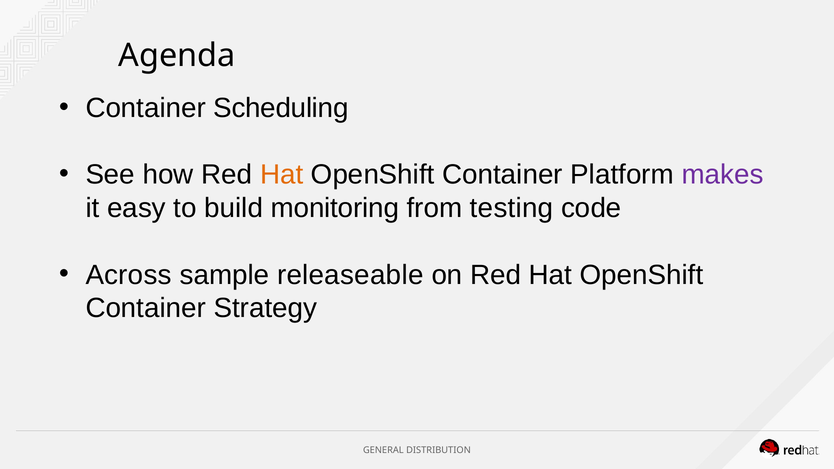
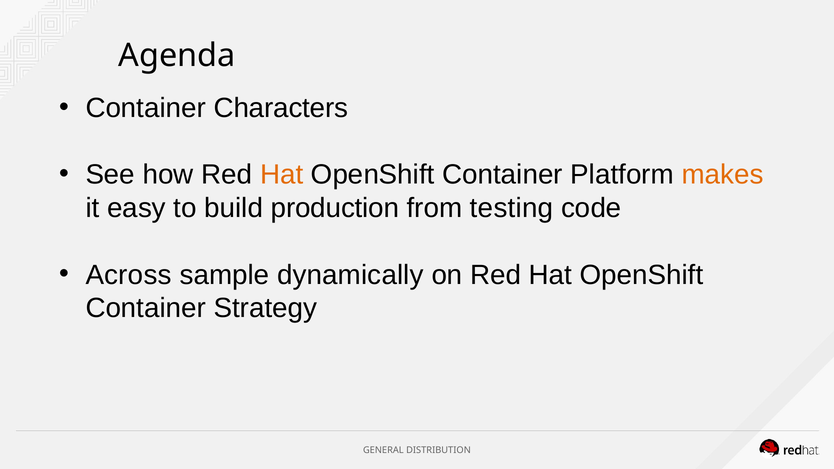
Scheduling: Scheduling -> Characters
makes colour: purple -> orange
monitoring: monitoring -> production
releaseable: releaseable -> dynamically
